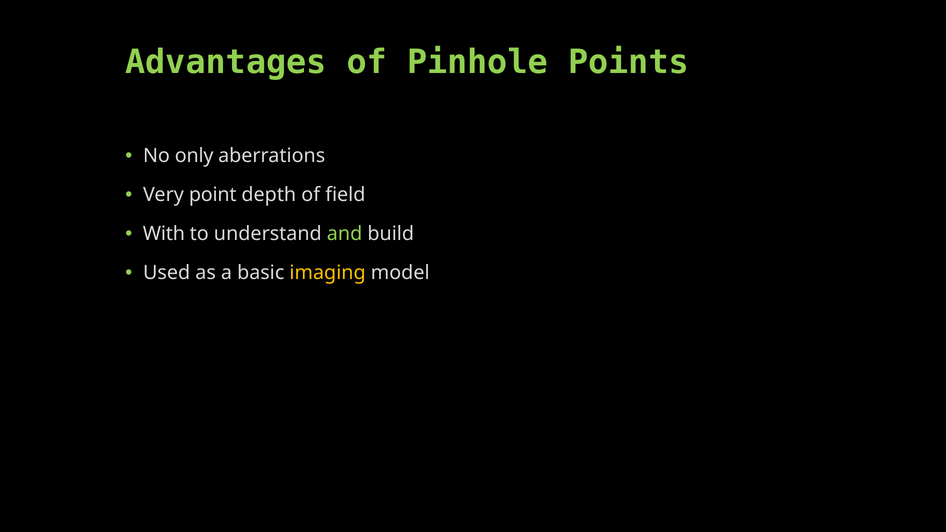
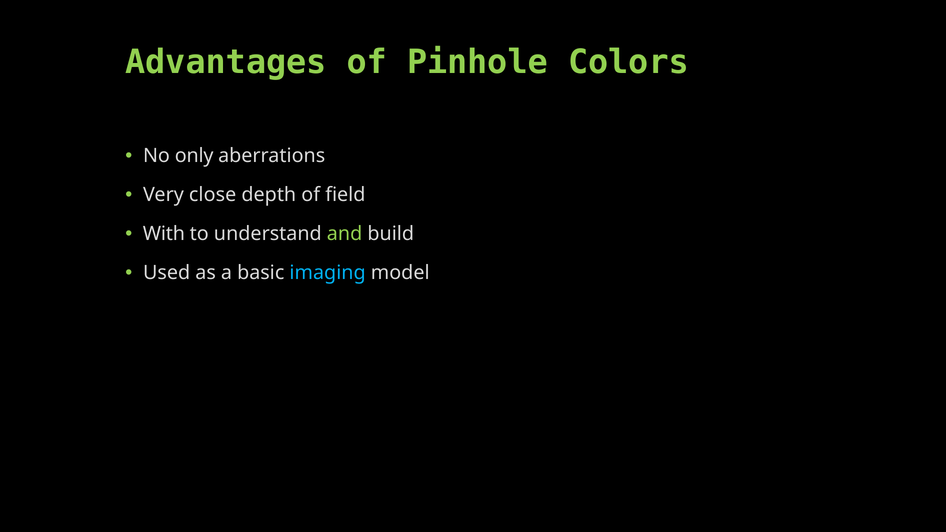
Points: Points -> Colors
point: point -> close
imaging colour: yellow -> light blue
